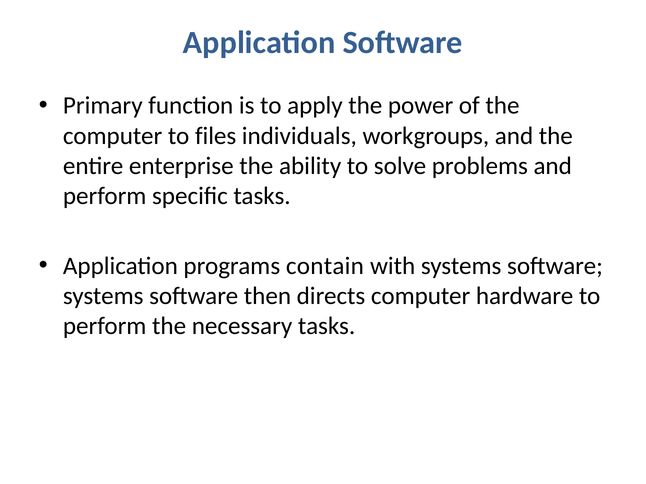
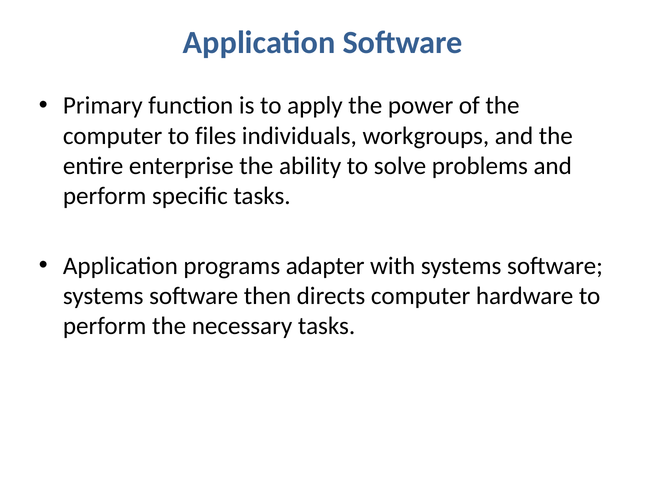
contain: contain -> adapter
